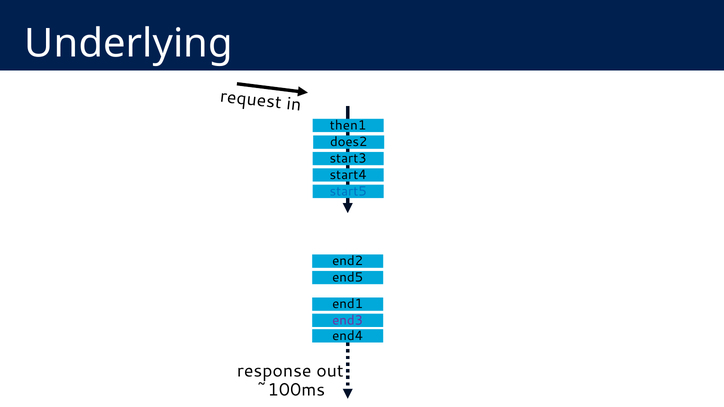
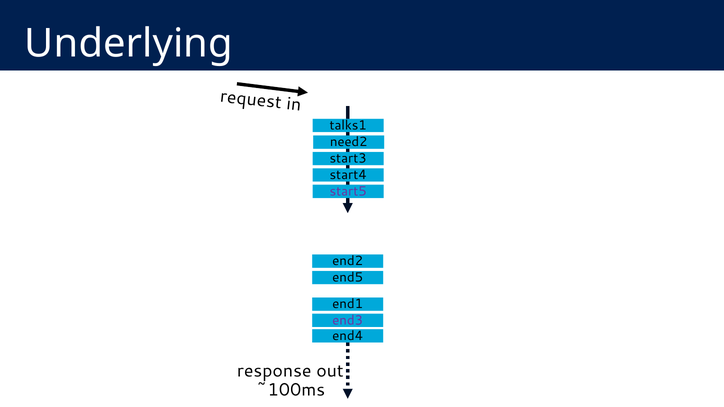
then1: then1 -> talks1
does2: does2 -> need2
start5 colour: blue -> purple
